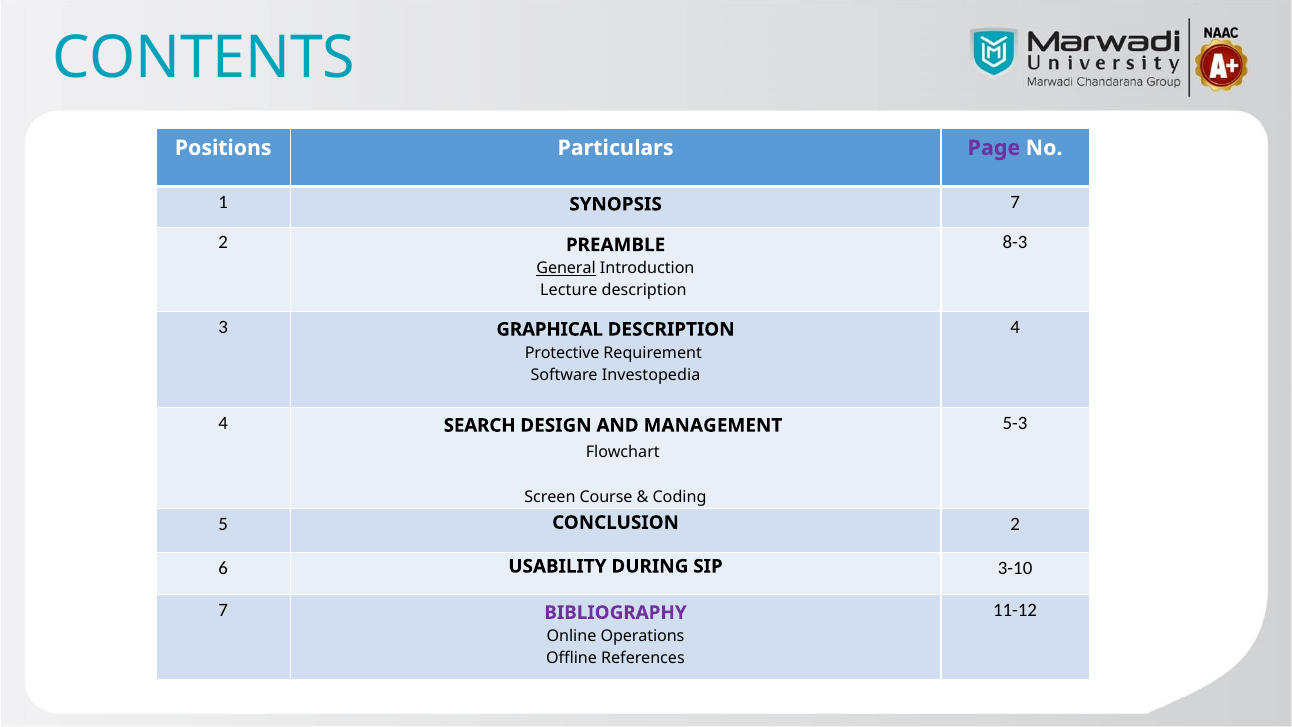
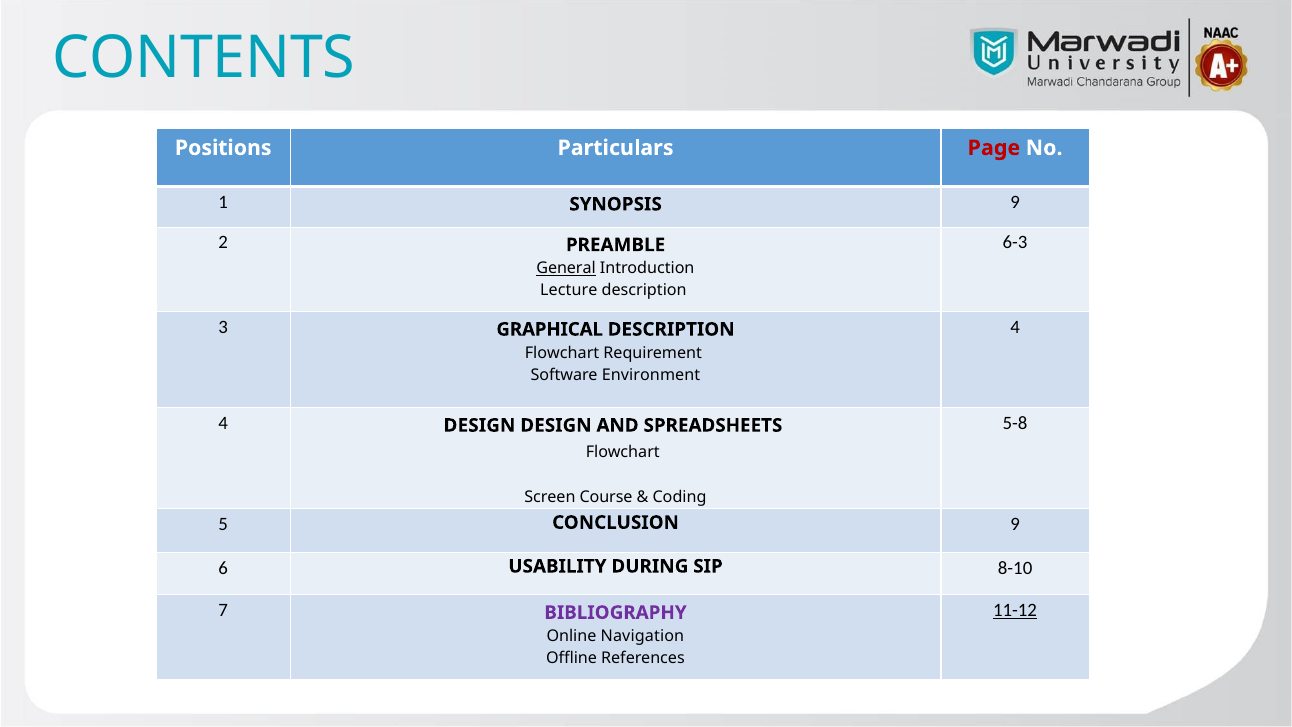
Page colour: purple -> red
SYNOPSIS 7: 7 -> 9
8-3: 8-3 -> 6-3
Protective at (562, 353): Protective -> Flowchart
Investopedia: Investopedia -> Environment
4 SEARCH: SEARCH -> DESIGN
MANAGEMENT: MANAGEMENT -> SPREADSHEETS
5-3: 5-3 -> 5-8
CONCLUSION 2: 2 -> 9
3-10: 3-10 -> 8-10
11-12 underline: none -> present
Operations: Operations -> Navigation
